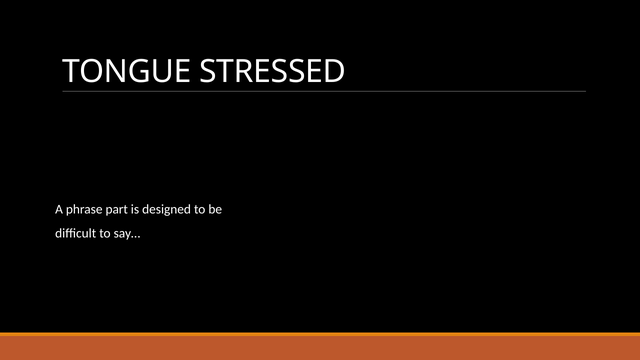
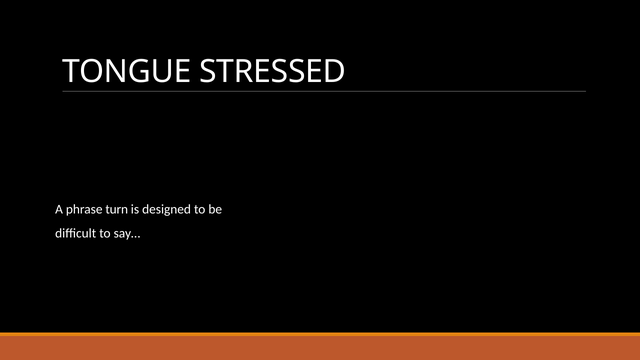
part: part -> turn
